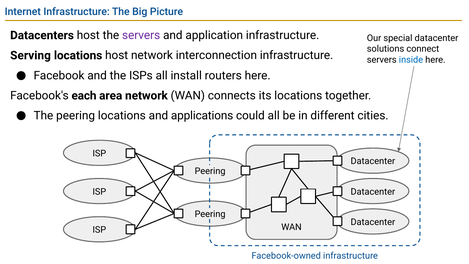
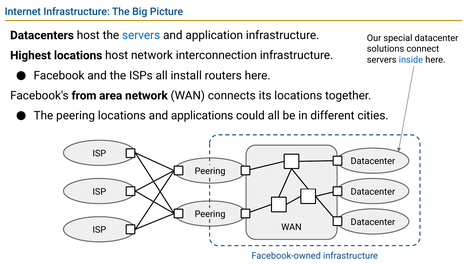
servers at (141, 35) colour: purple -> blue
Serving: Serving -> Highest
each: each -> from
